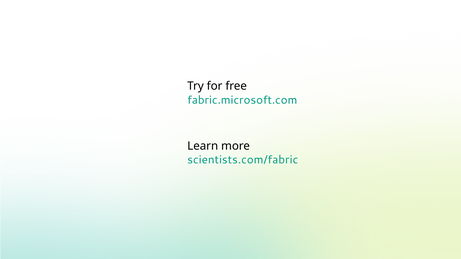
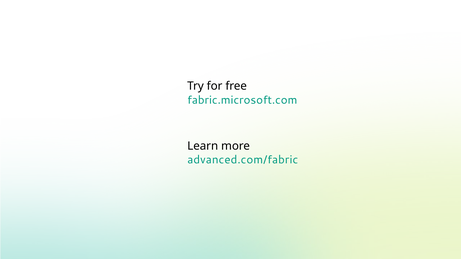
scientists.com/fabric: scientists.com/fabric -> advanced.com/fabric
